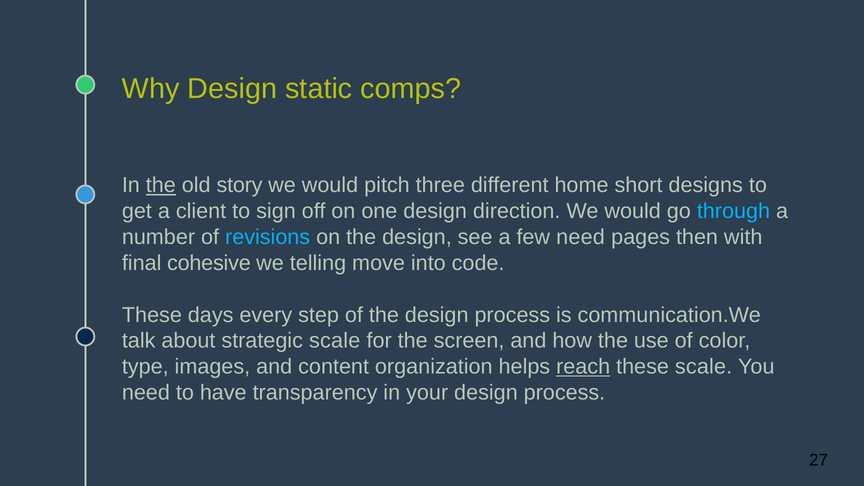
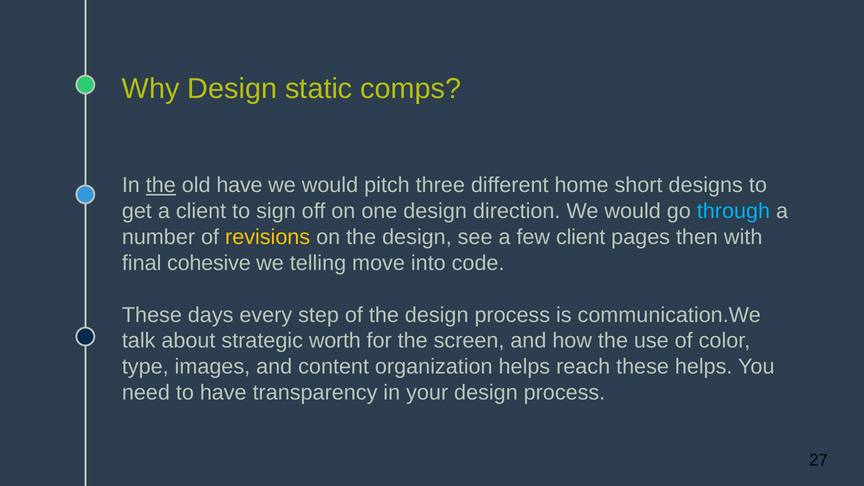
old story: story -> have
revisions colour: light blue -> yellow
few need: need -> client
strategic scale: scale -> worth
reach underline: present -> none
these scale: scale -> helps
